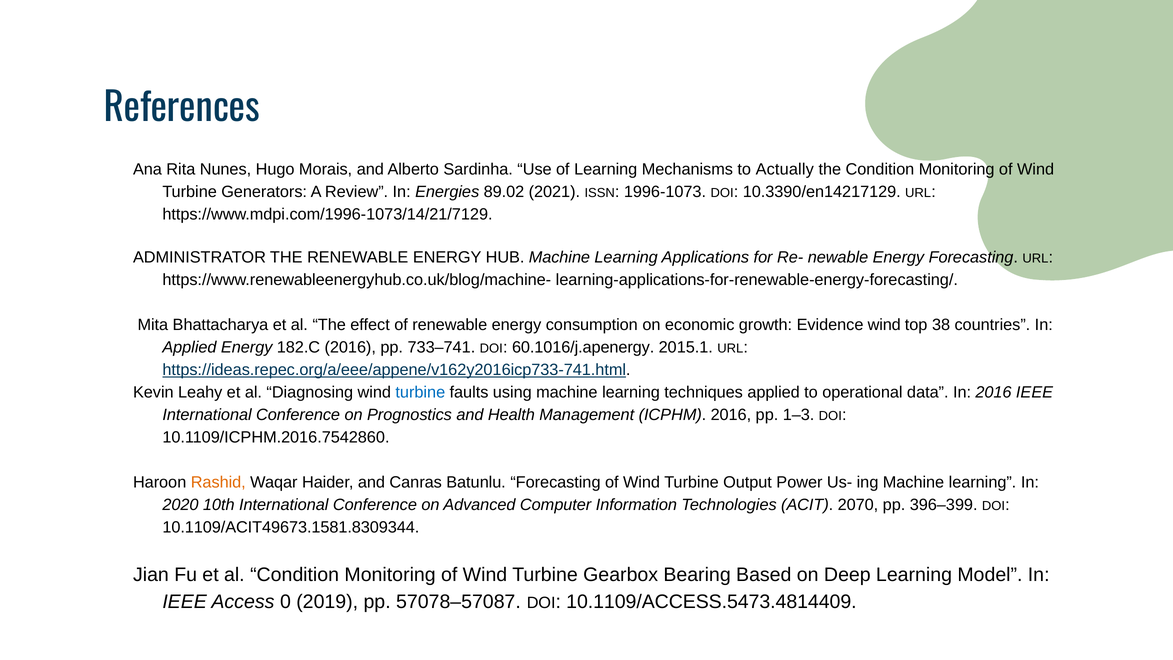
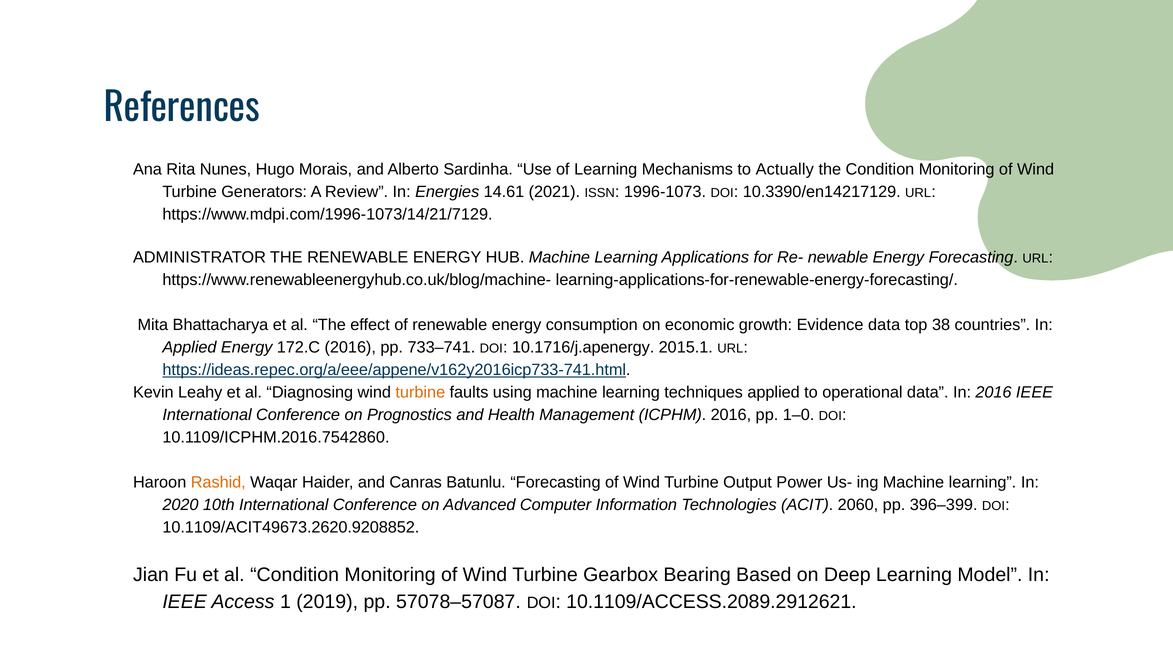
89.02: 89.02 -> 14.61
Evidence wind: wind -> data
182.C: 182.C -> 172.C
60.1016/j.apenergy: 60.1016/j.apenergy -> 10.1716/j.apenergy
turbine at (420, 392) colour: blue -> orange
1–3: 1–3 -> 1–0
2070: 2070 -> 2060
10.1109/ACIT49673.1581.8309344: 10.1109/ACIT49673.1581.8309344 -> 10.1109/ACIT49673.2620.9208852
0: 0 -> 1
10.1109/ACCESS.5473.4814409: 10.1109/ACCESS.5473.4814409 -> 10.1109/ACCESS.2089.2912621
